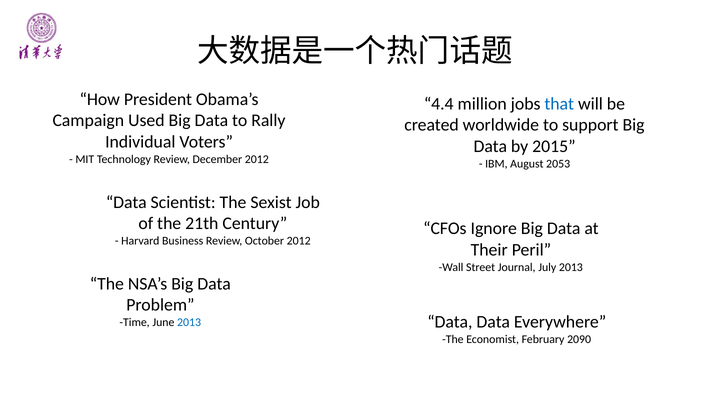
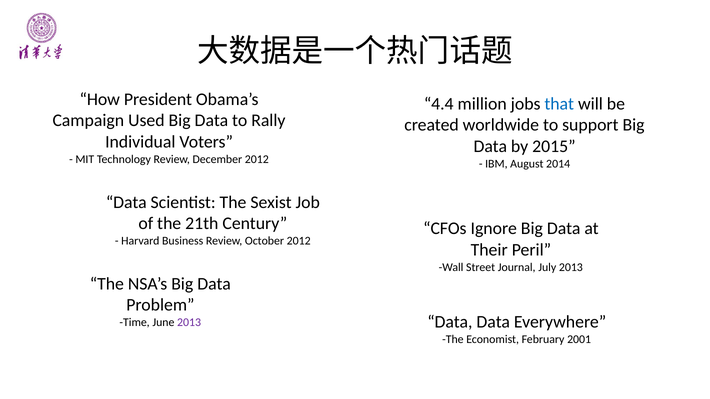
2053: 2053 -> 2014
2013 at (189, 323) colour: blue -> purple
2090: 2090 -> 2001
